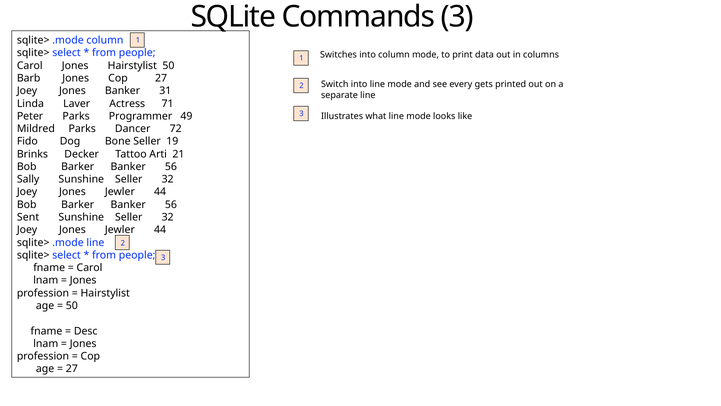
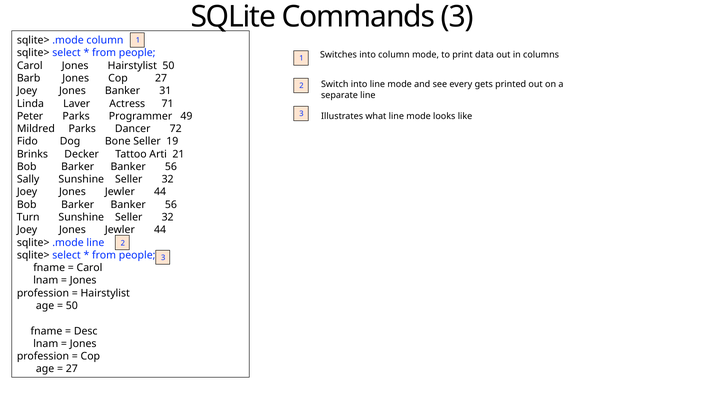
Sent: Sent -> Turn
